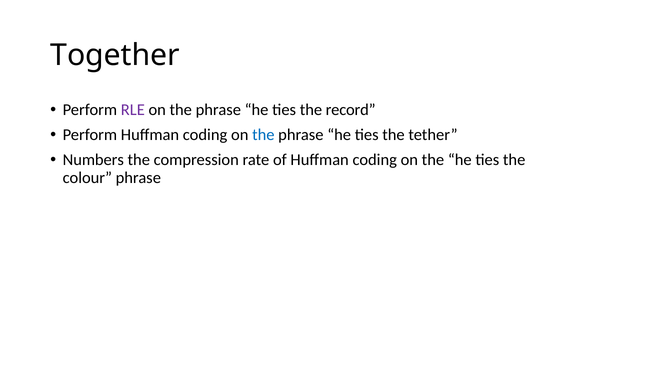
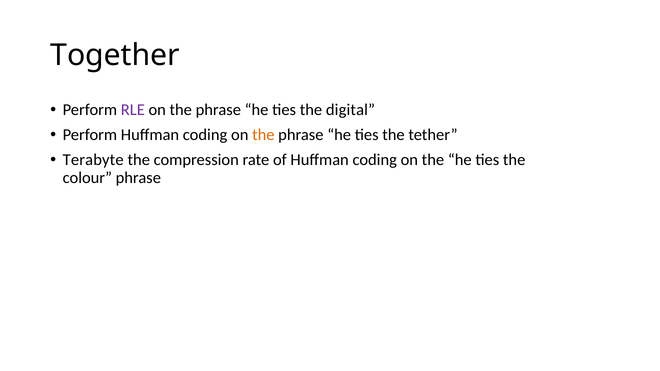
record: record -> digital
the at (263, 135) colour: blue -> orange
Numbers: Numbers -> Terabyte
